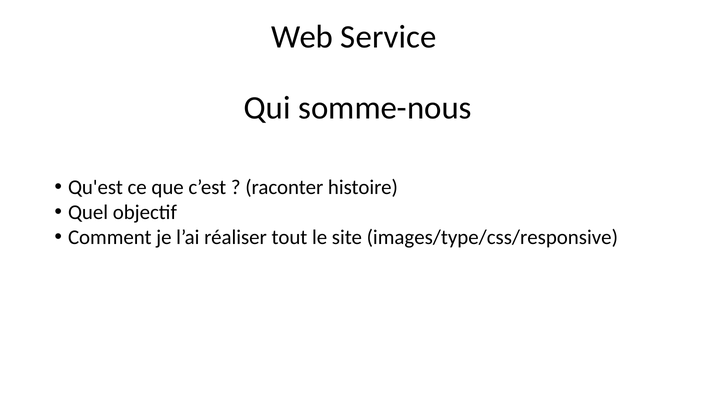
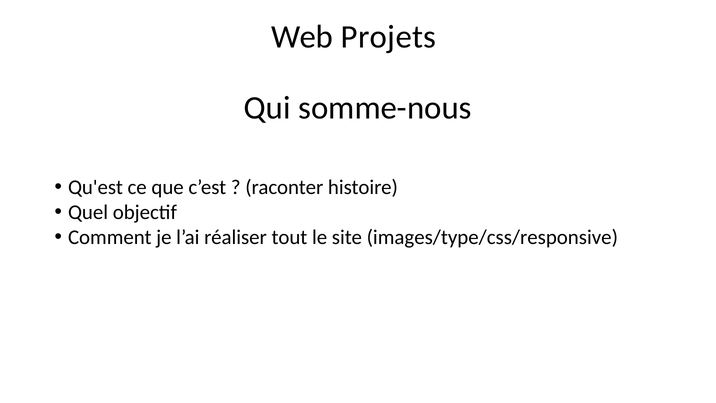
Service: Service -> Projets
